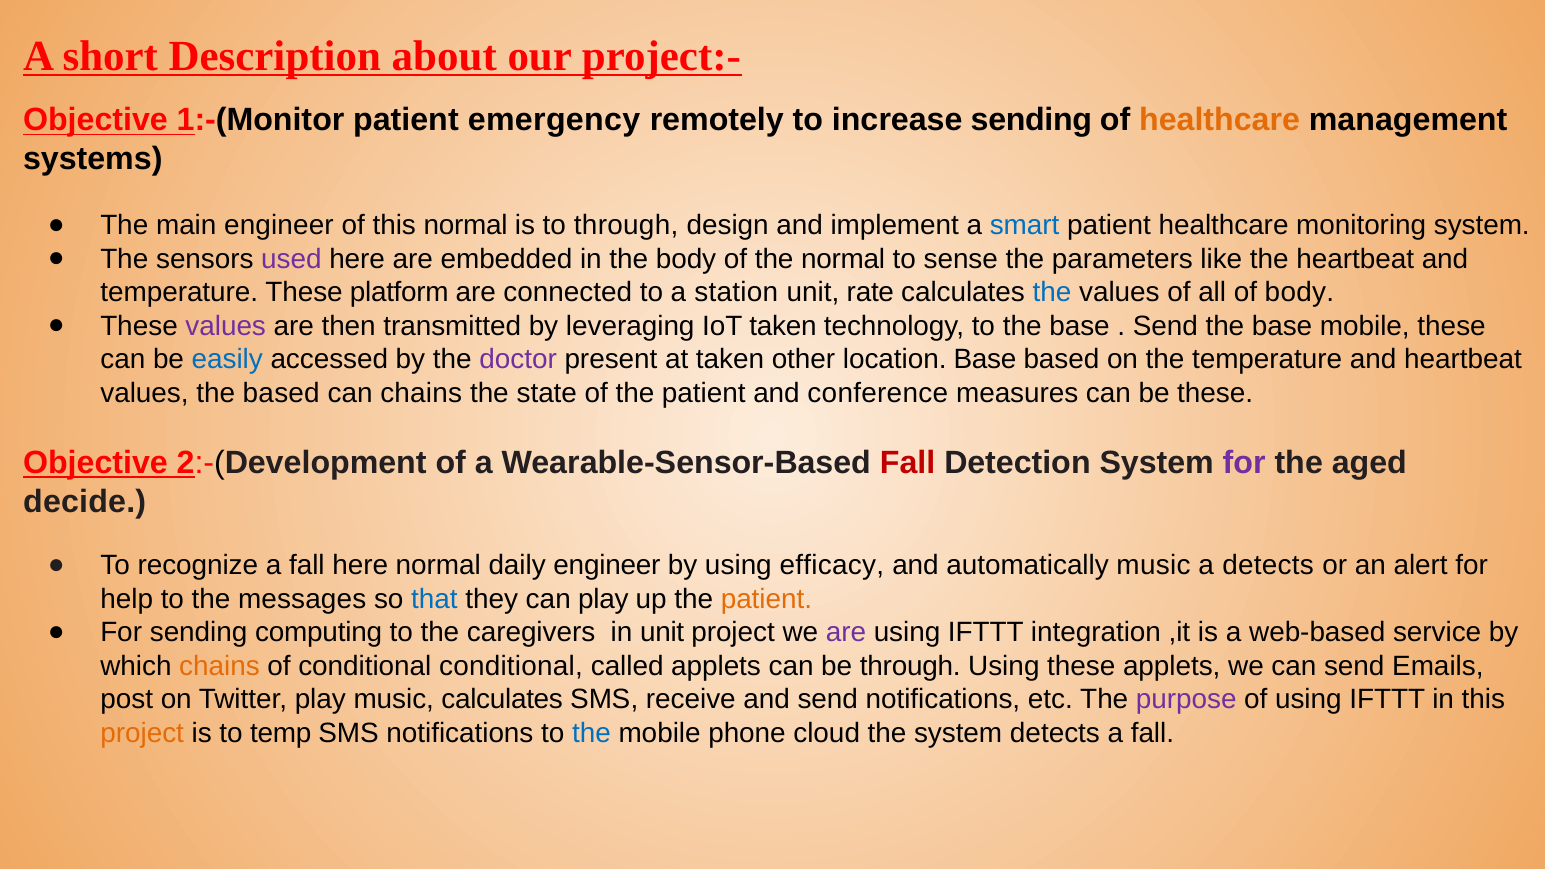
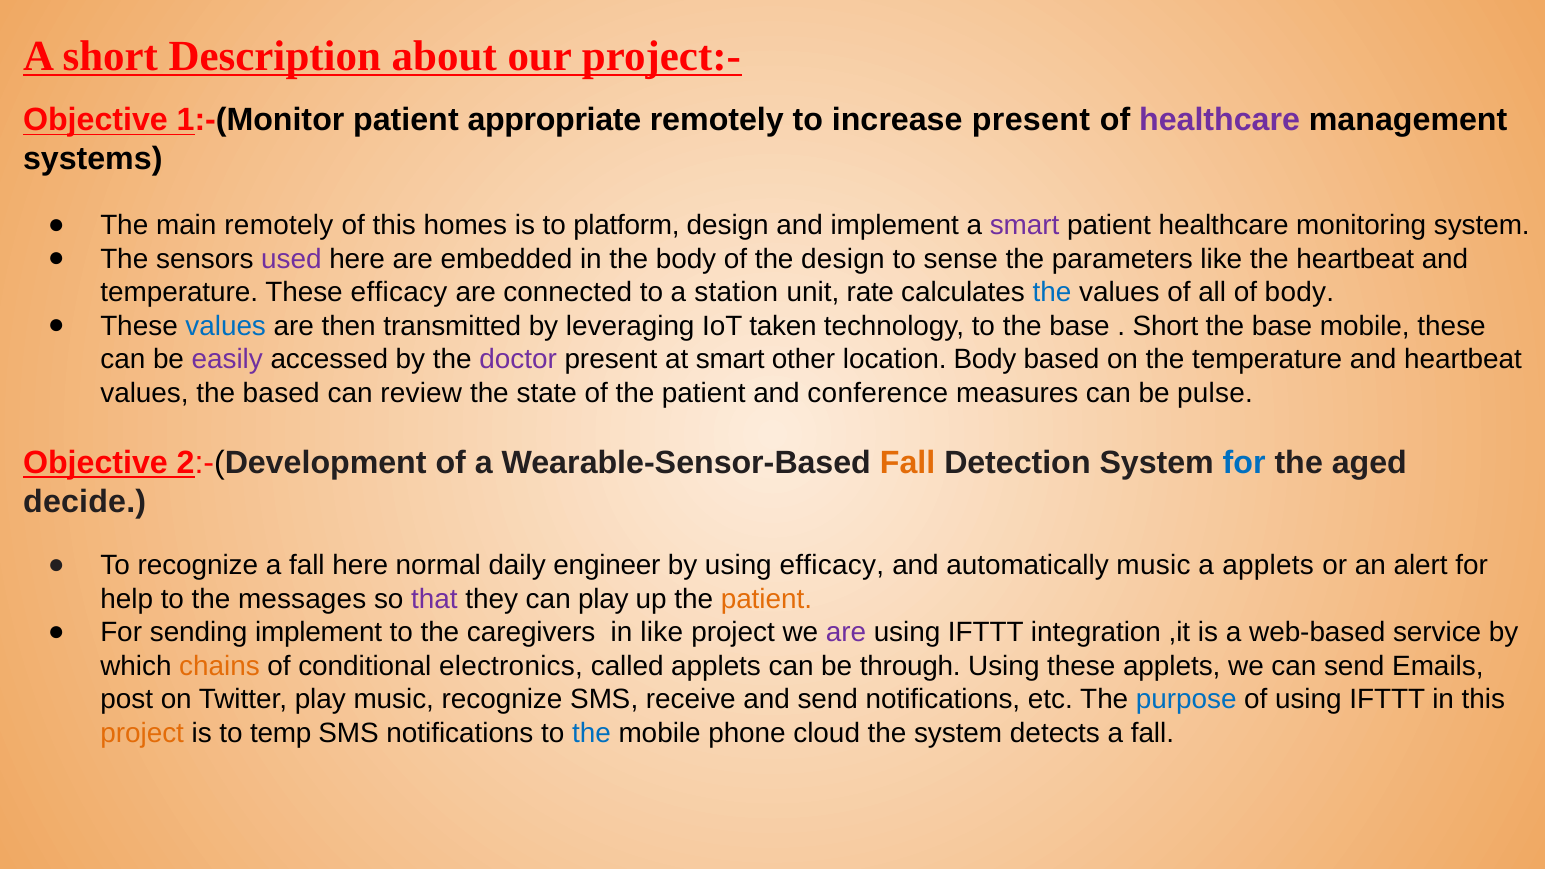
emergency: emergency -> appropriate
increase sending: sending -> present
healthcare at (1220, 120) colour: orange -> purple
main engineer: engineer -> remotely
this normal: normal -> homes
to through: through -> platform
smart at (1025, 225) colour: blue -> purple
the normal: normal -> design
These platform: platform -> efficacy
values at (226, 326) colour: purple -> blue
Send at (1165, 326): Send -> Short
easily colour: blue -> purple
at taken: taken -> smart
location Base: Base -> Body
can chains: chains -> review
be these: these -> pulse
Fall at (908, 463) colour: red -> orange
for at (1244, 463) colour: purple -> blue
a detects: detects -> applets
that colour: blue -> purple
sending computing: computing -> implement
in unit: unit -> like
conditional conditional: conditional -> electronics
music calculates: calculates -> recognize
purpose colour: purple -> blue
